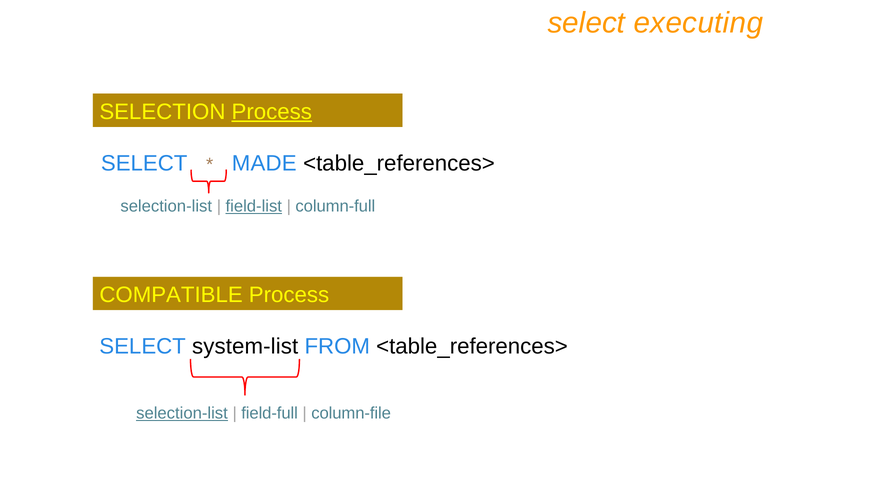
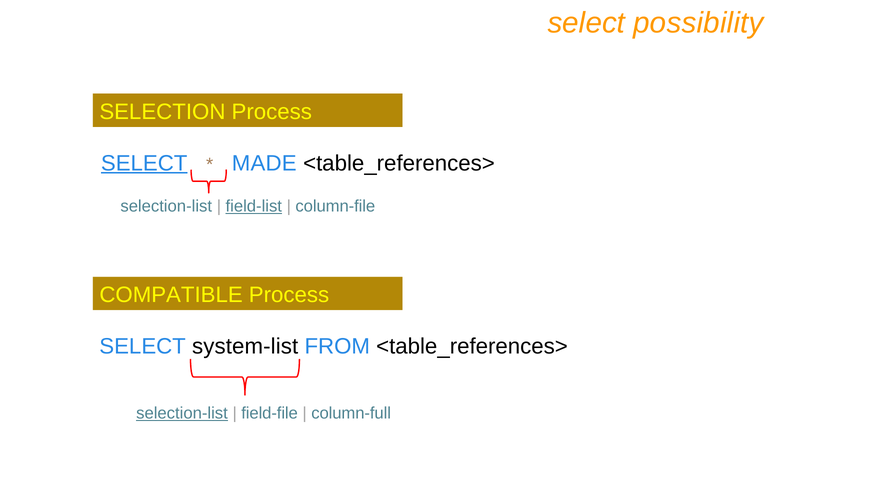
executing: executing -> possibility
Process at (272, 112) underline: present -> none
SELECT at (144, 163) underline: none -> present
column-full: column-full -> column-file
field-full: field-full -> field-file
column-file: column-file -> column-full
